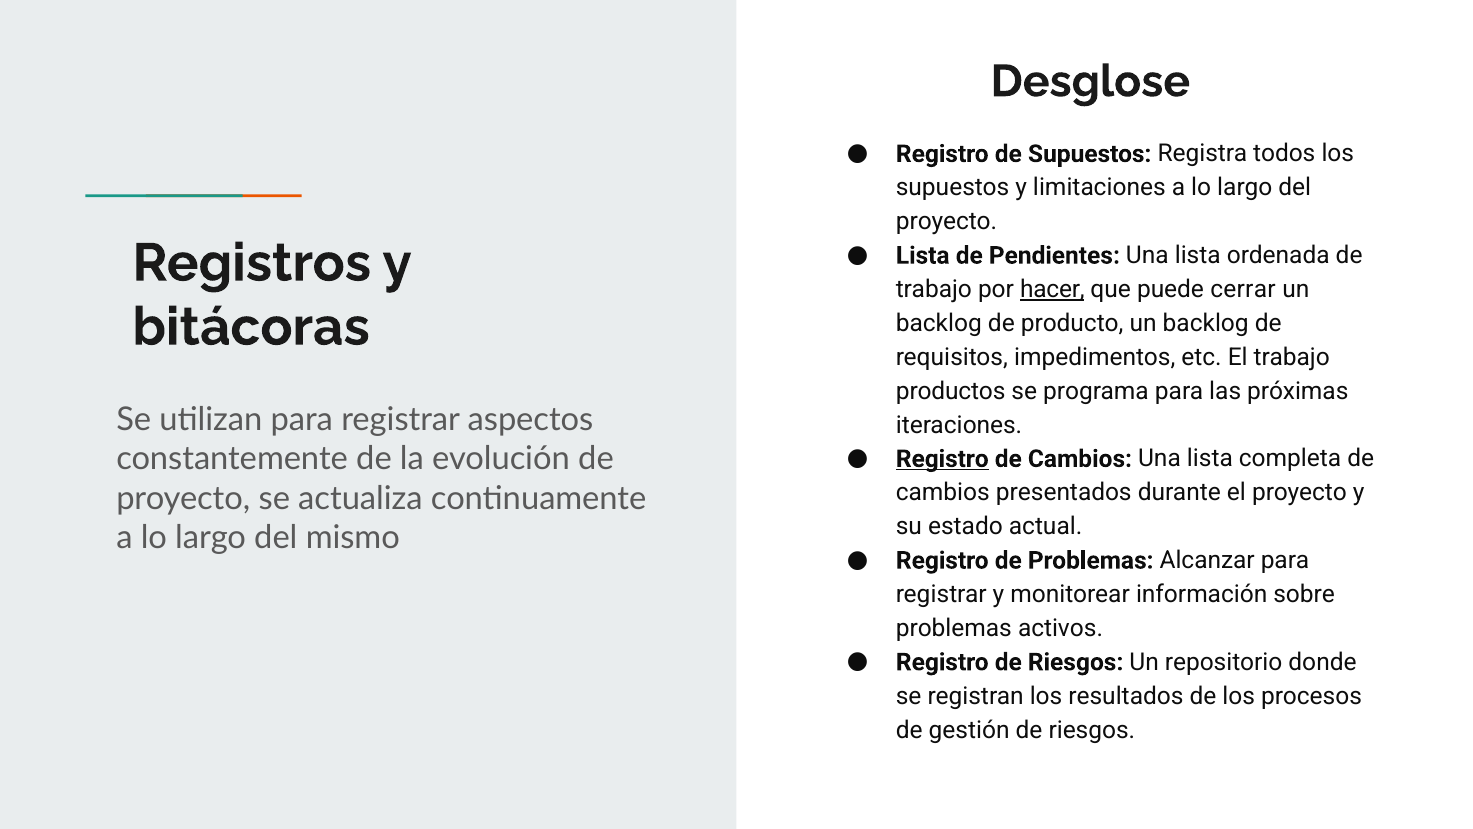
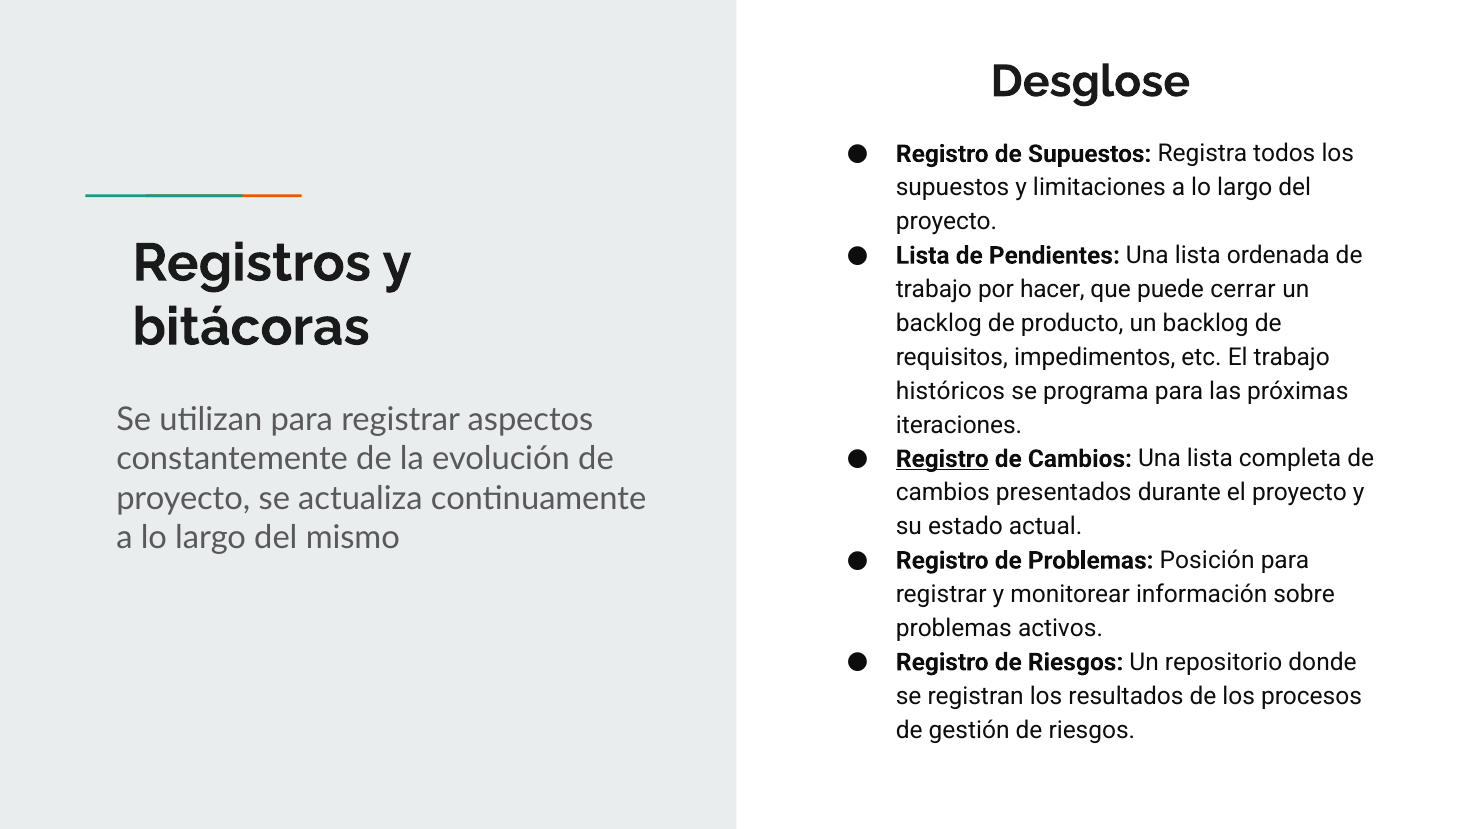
hacer underline: present -> none
productos: productos -> históricos
Alcanzar: Alcanzar -> Posición
